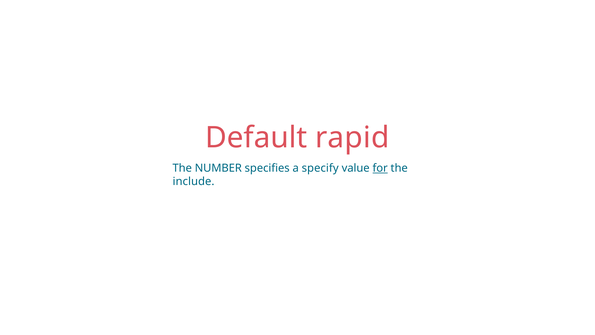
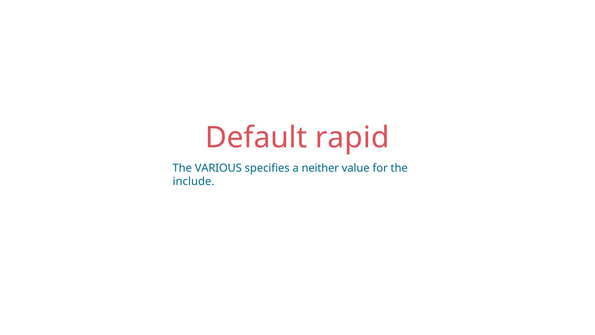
NUMBER: NUMBER -> VARIOUS
specify: specify -> neither
for underline: present -> none
